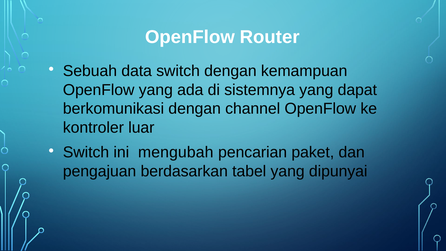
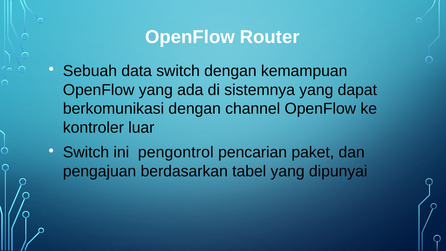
mengubah: mengubah -> pengontrol
